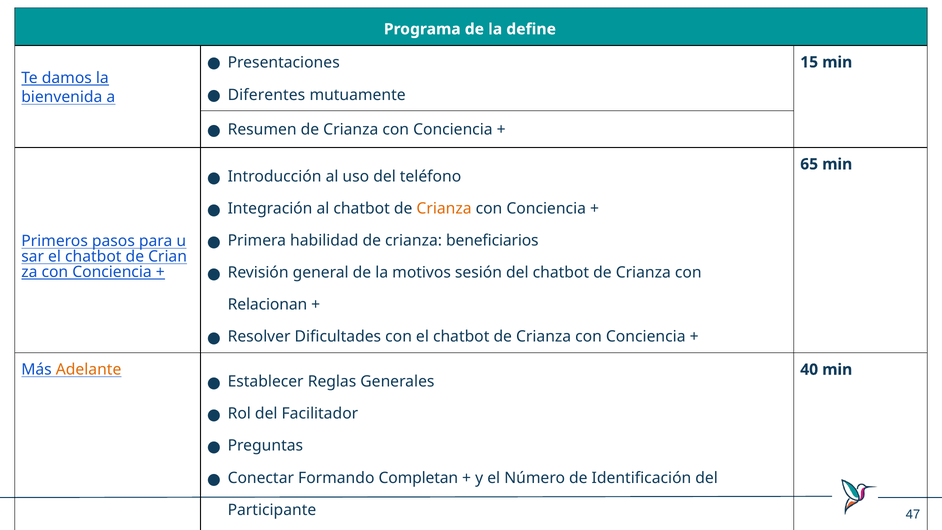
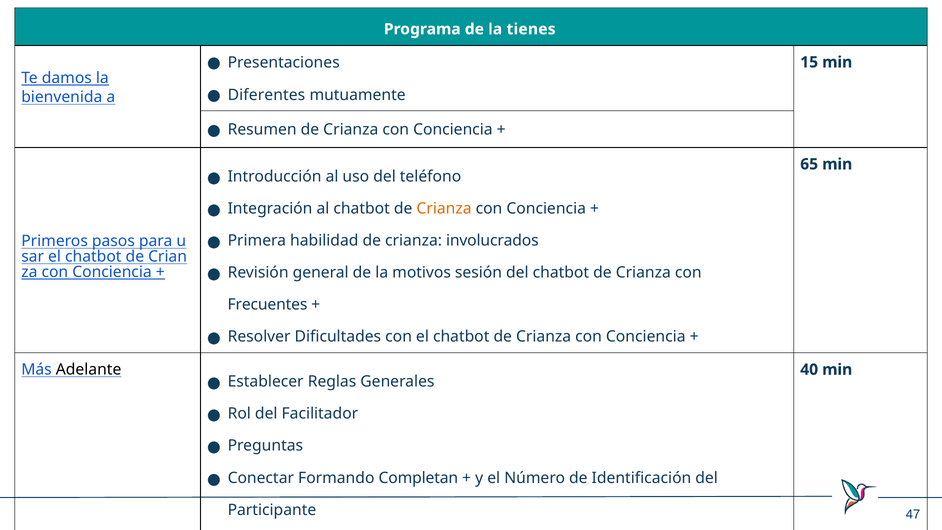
define: define -> tienes
beneficiarios: beneficiarios -> involucrados
Relacionan: Relacionan -> Frecuentes
Adelante colour: orange -> black
